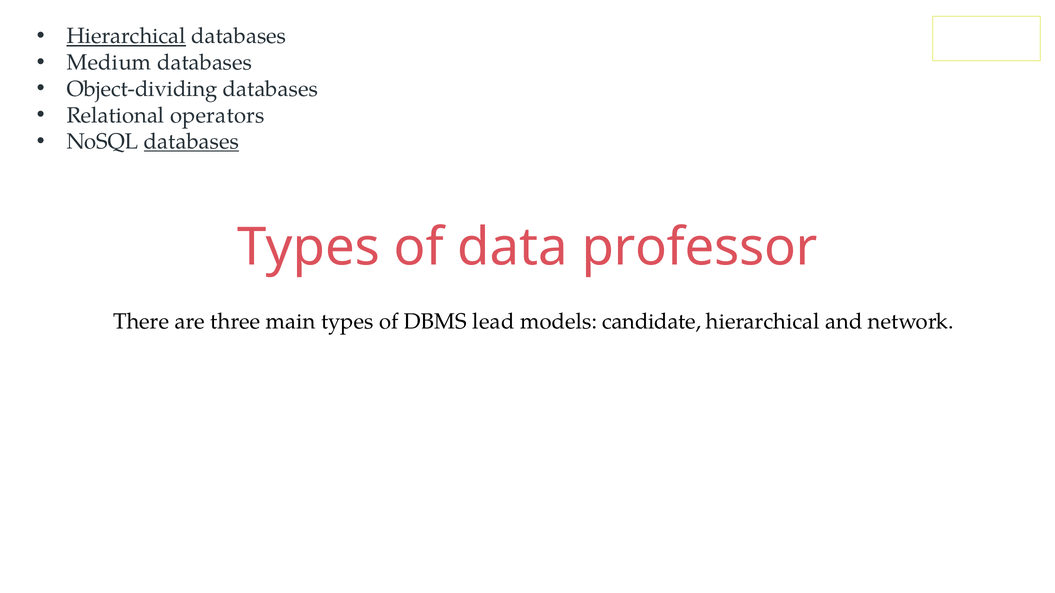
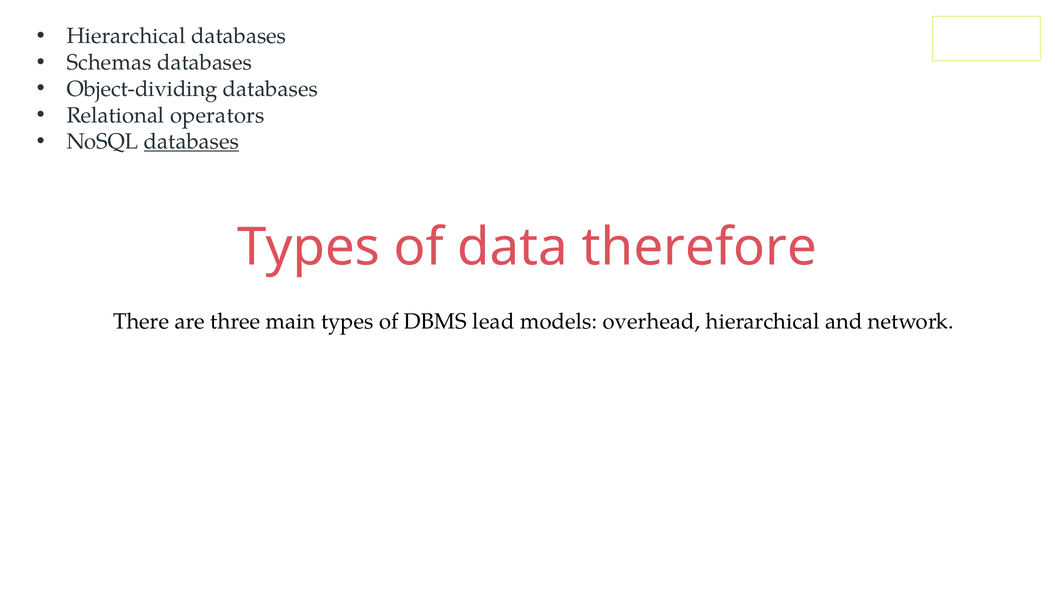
Hierarchical at (126, 36) underline: present -> none
Medium: Medium -> Schemas
professor: professor -> therefore
candidate: candidate -> overhead
